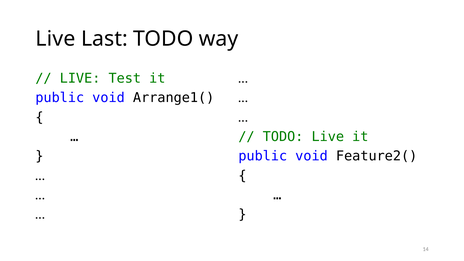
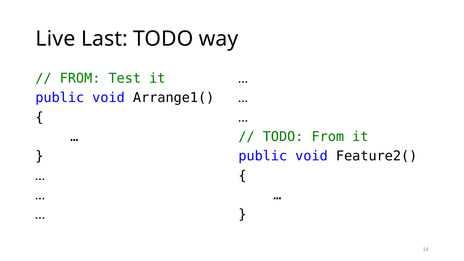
LIVE at (80, 78): LIVE -> FROM
TODO Live: Live -> From
